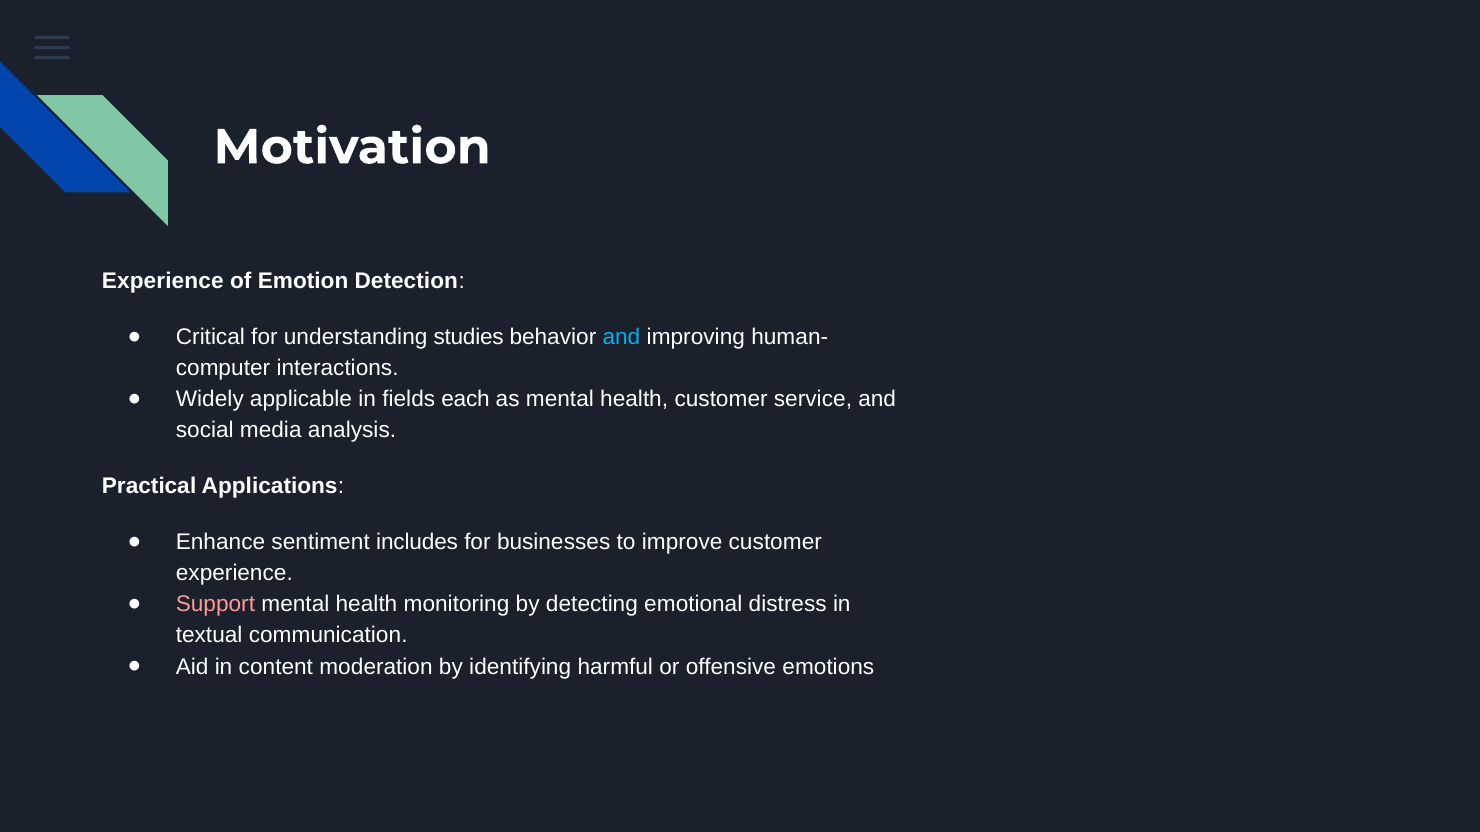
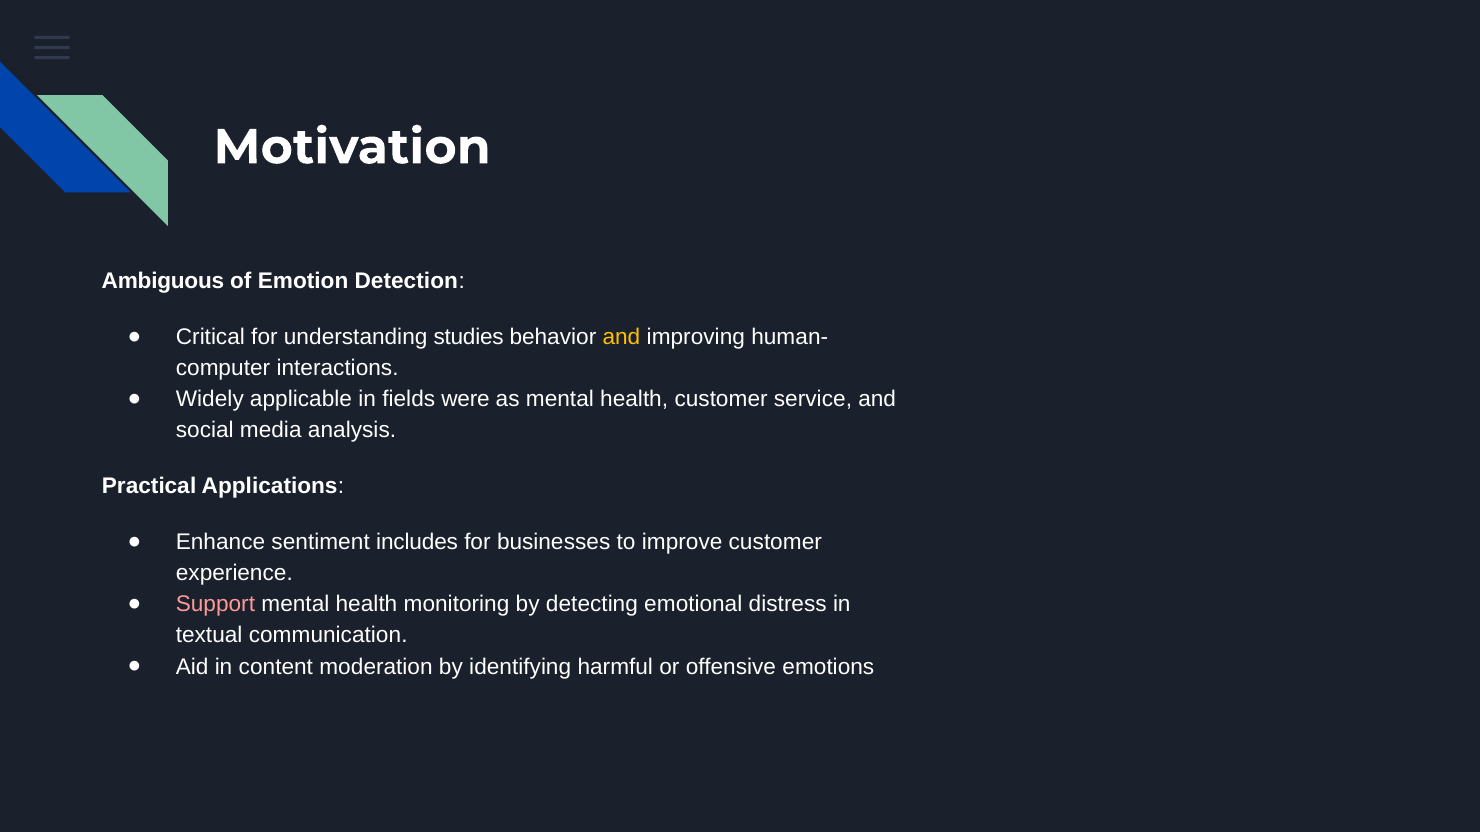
Experience at (163, 281): Experience -> Ambiguous
and at (621, 337) colour: light blue -> yellow
each: each -> were
